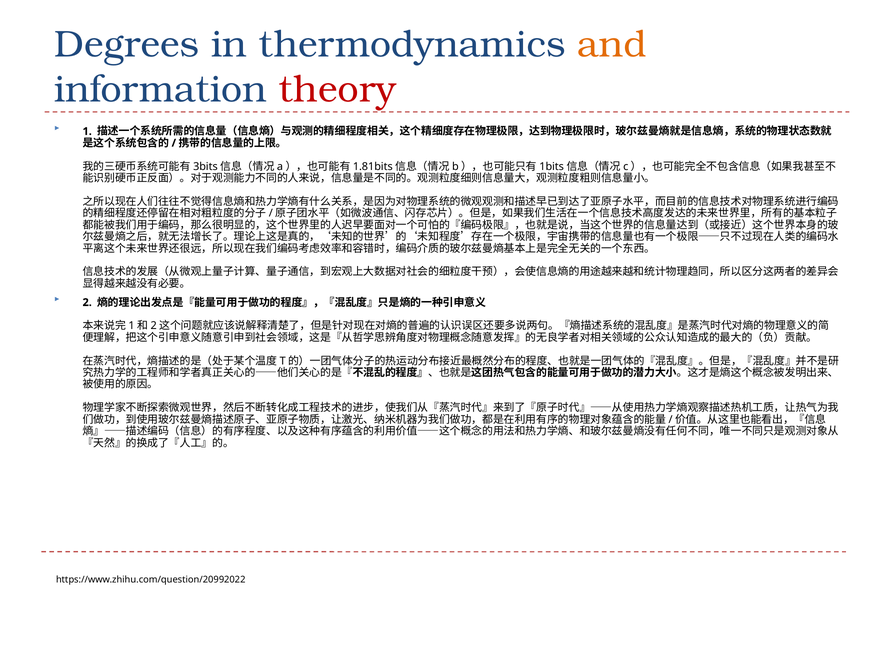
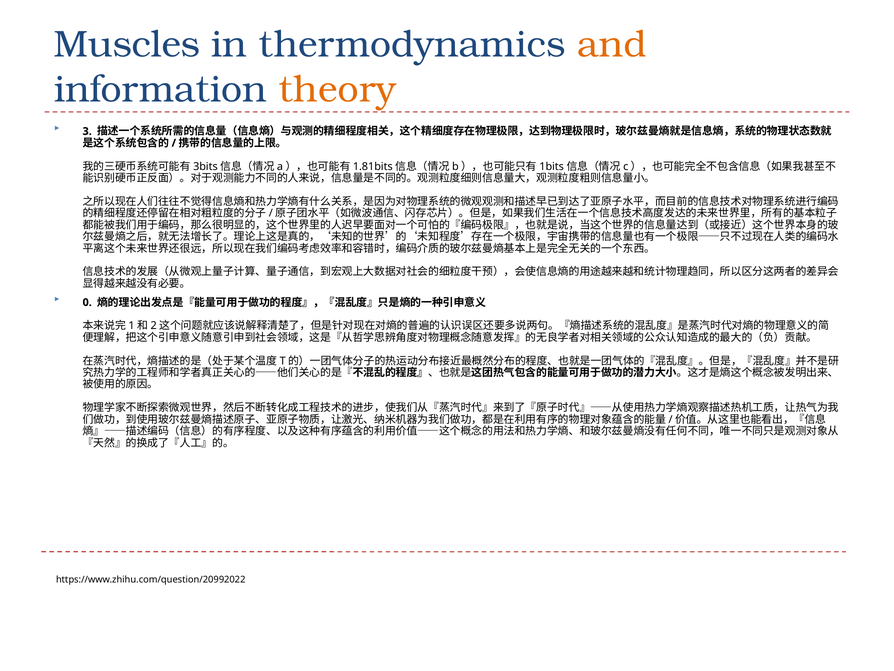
Degrees: Degrees -> Muscles
theory colour: red -> orange
1: 1 -> 3
2: 2 -> 0
